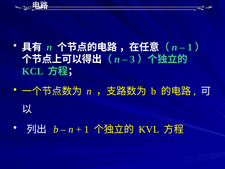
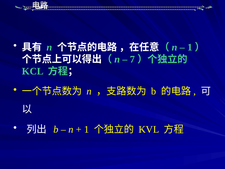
3: 3 -> 7
